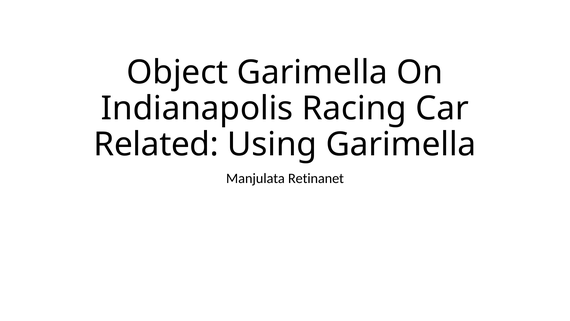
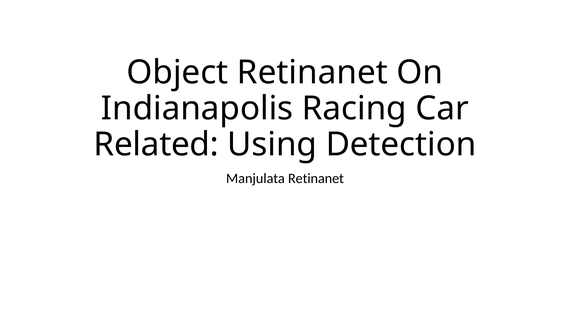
Object Garimella: Garimella -> Retinanet
Using Garimella: Garimella -> Detection
